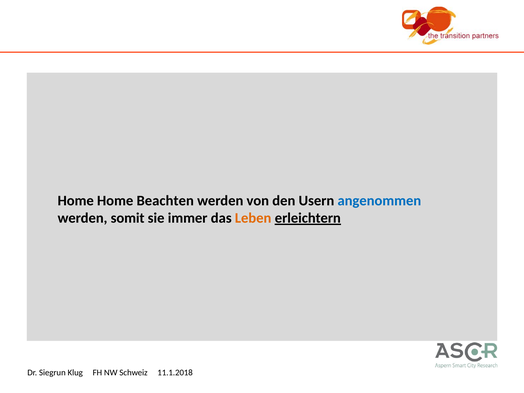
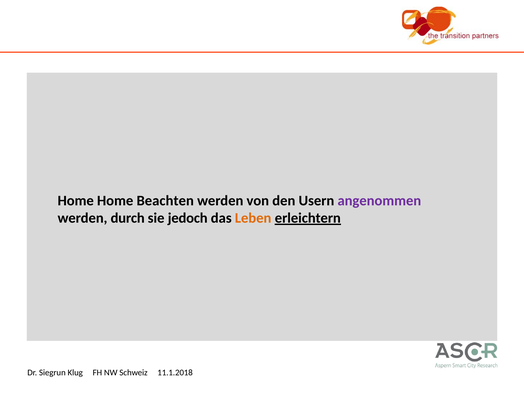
angenommen colour: blue -> purple
somit: somit -> durch
immer: immer -> jedoch
